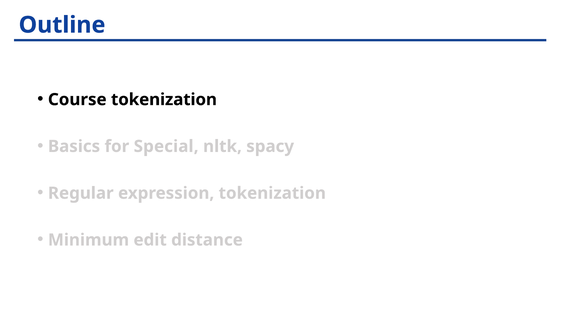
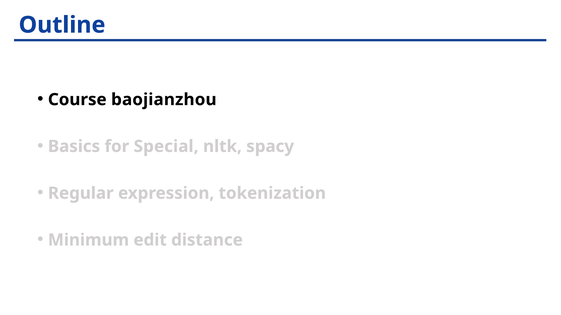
Course tokenization: tokenization -> baojianzhou
